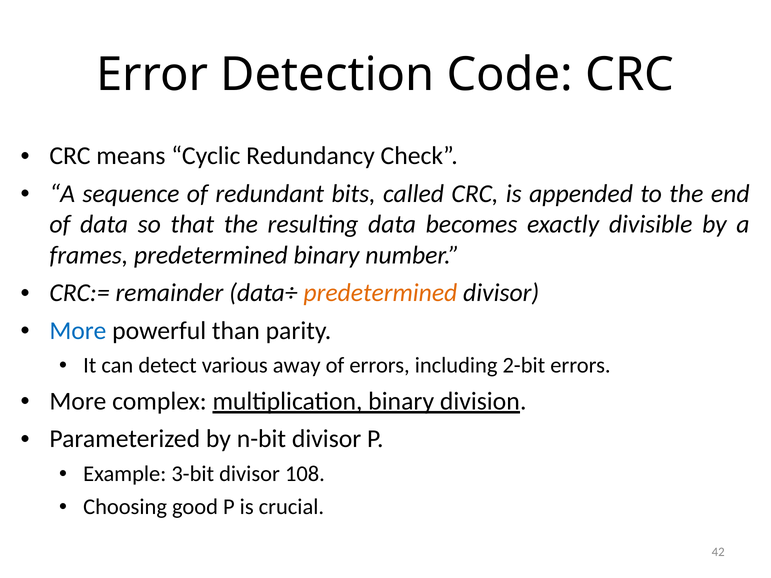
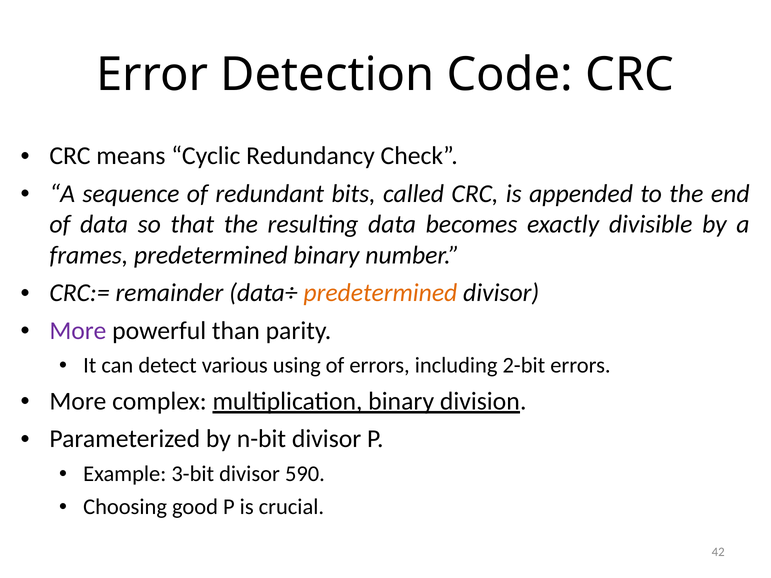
More at (78, 331) colour: blue -> purple
away: away -> using
108: 108 -> 590
